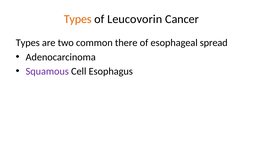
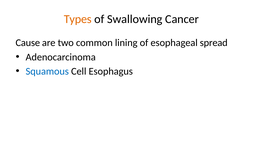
Leucovorin: Leucovorin -> Swallowing
Types at (28, 43): Types -> Cause
there: there -> lining
Squamous colour: purple -> blue
